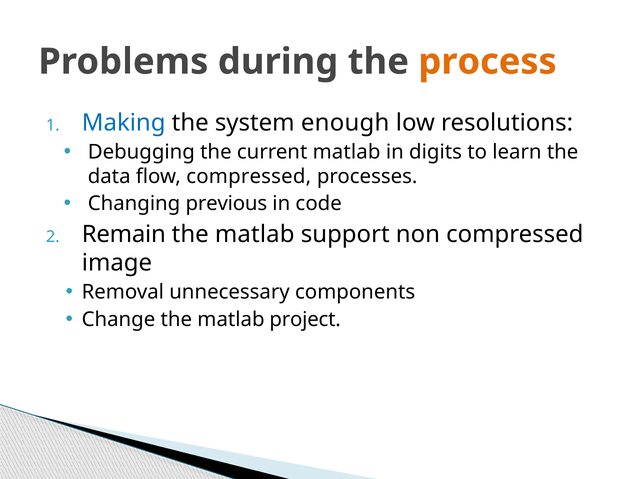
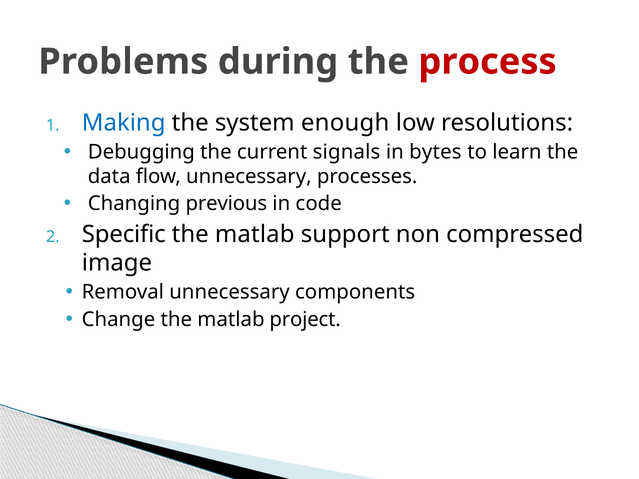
process colour: orange -> red
current matlab: matlab -> signals
digits: digits -> bytes
flow compressed: compressed -> unnecessary
Remain: Remain -> Specific
